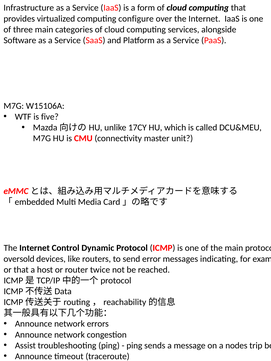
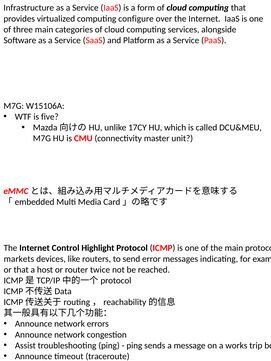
Dynamic: Dynamic -> Highlight
oversold: oversold -> markets
nodes: nodes -> works
